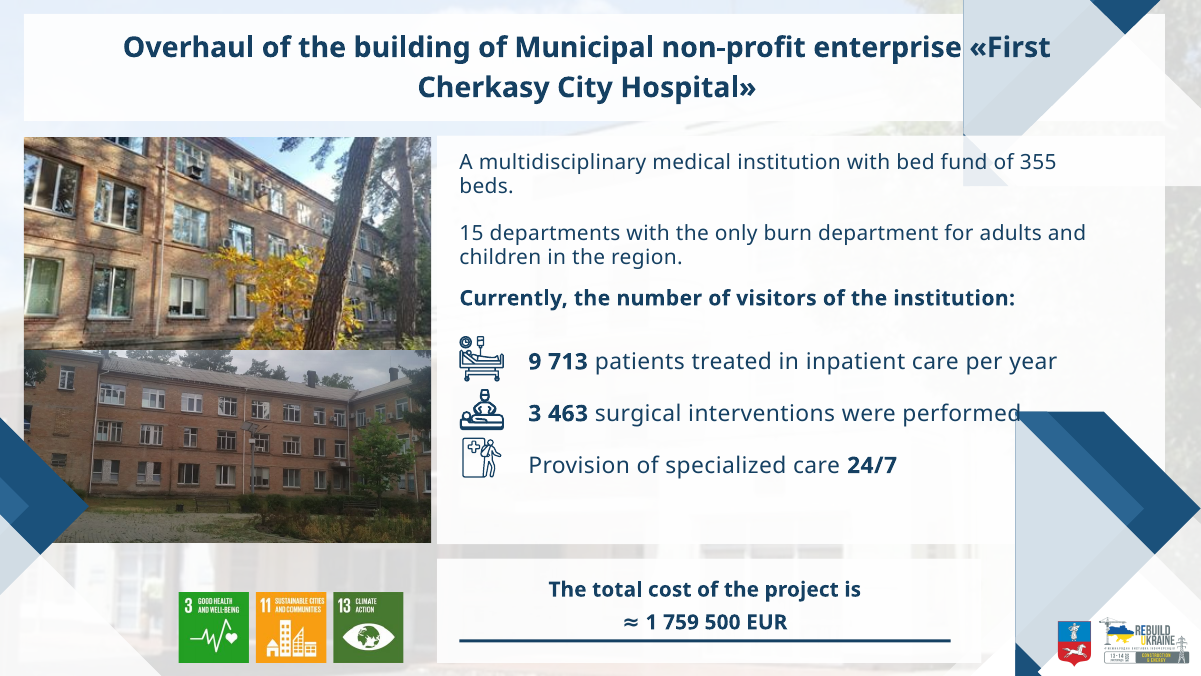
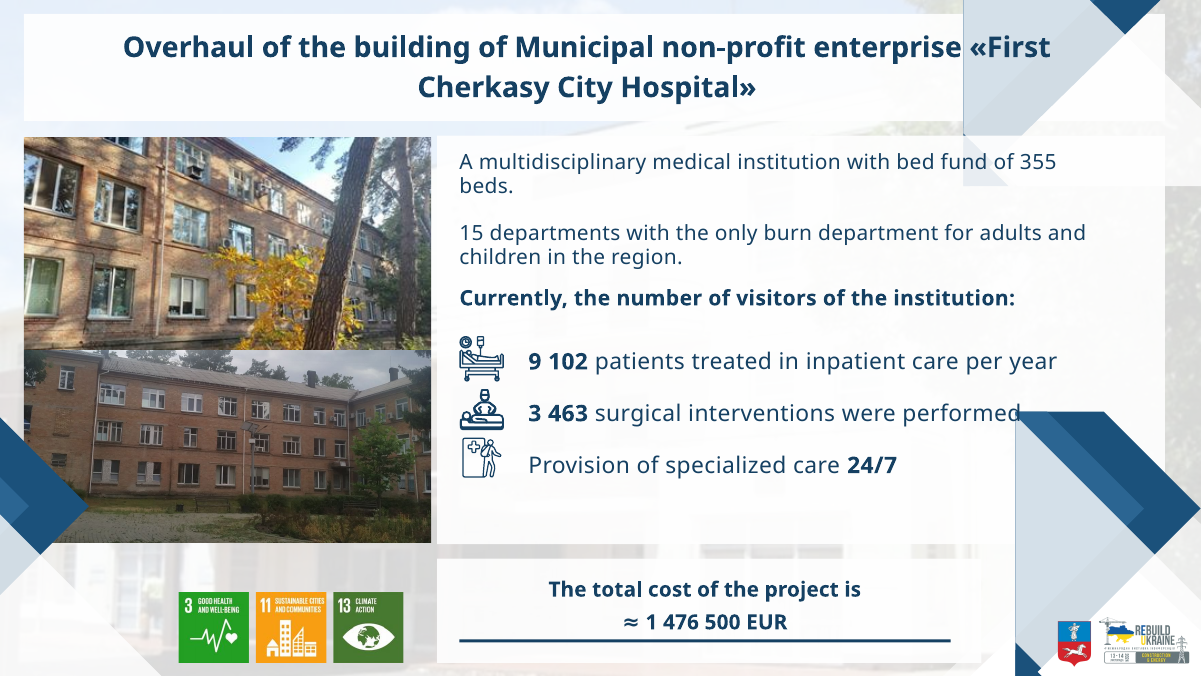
713: 713 -> 102
759: 759 -> 476
